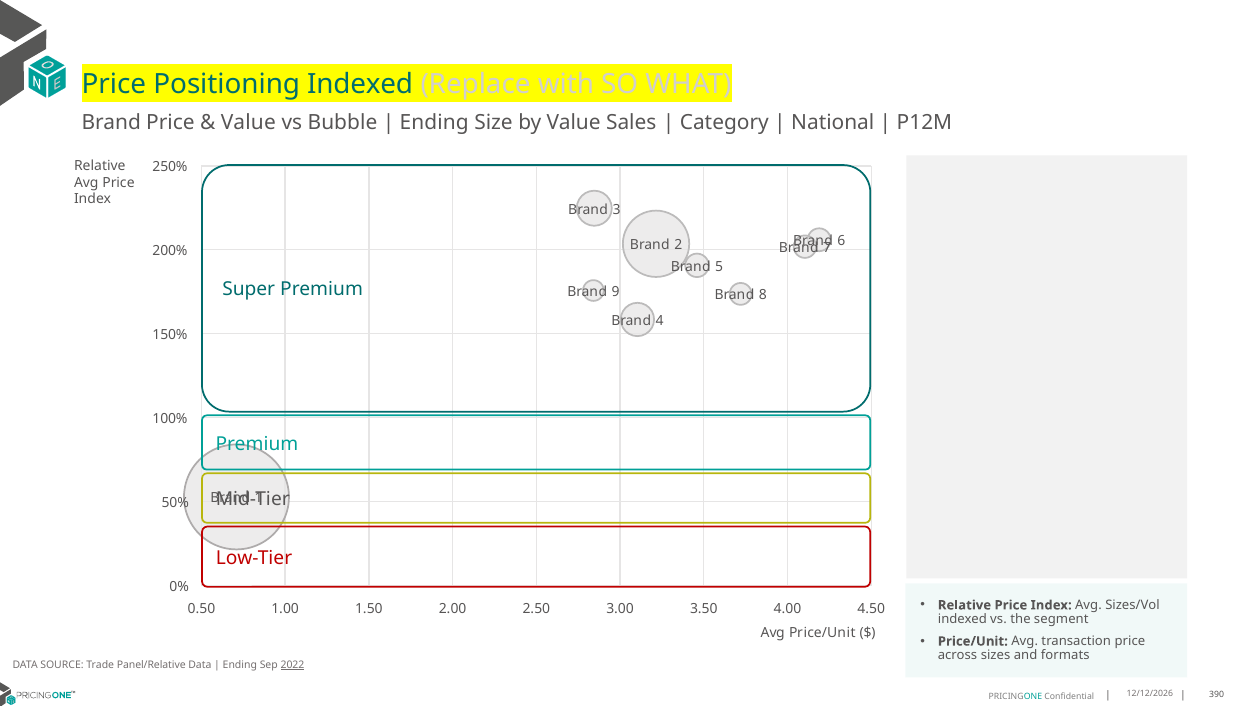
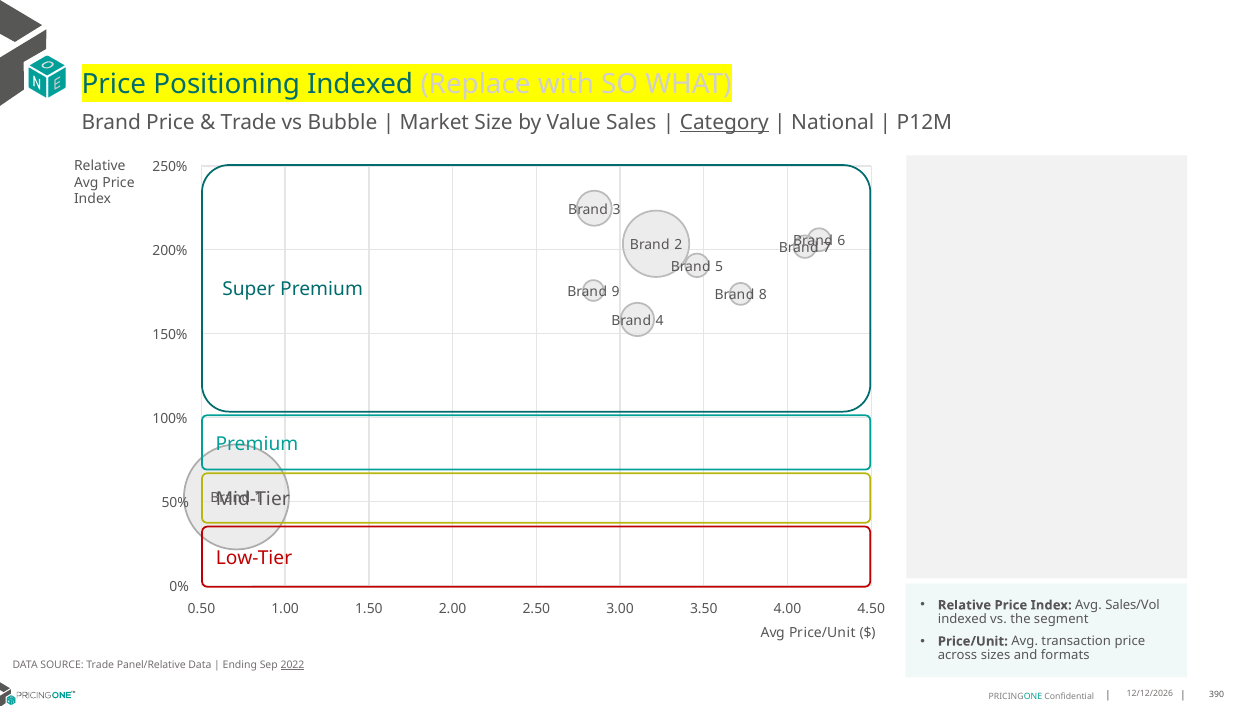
Value at (248, 122): Value -> Trade
Ending at (434, 122): Ending -> Market
Category underline: none -> present
Sizes/Vol: Sizes/Vol -> Sales/Vol
